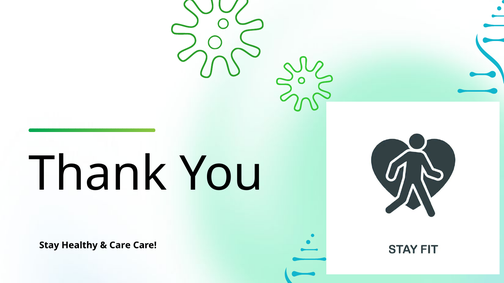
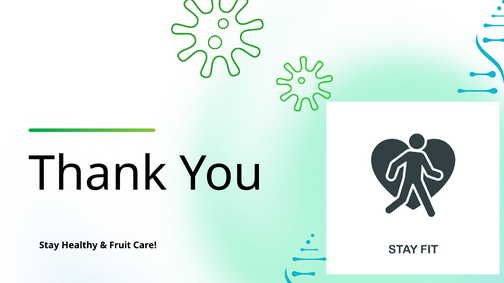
Care at (120, 246): Care -> Fruit
